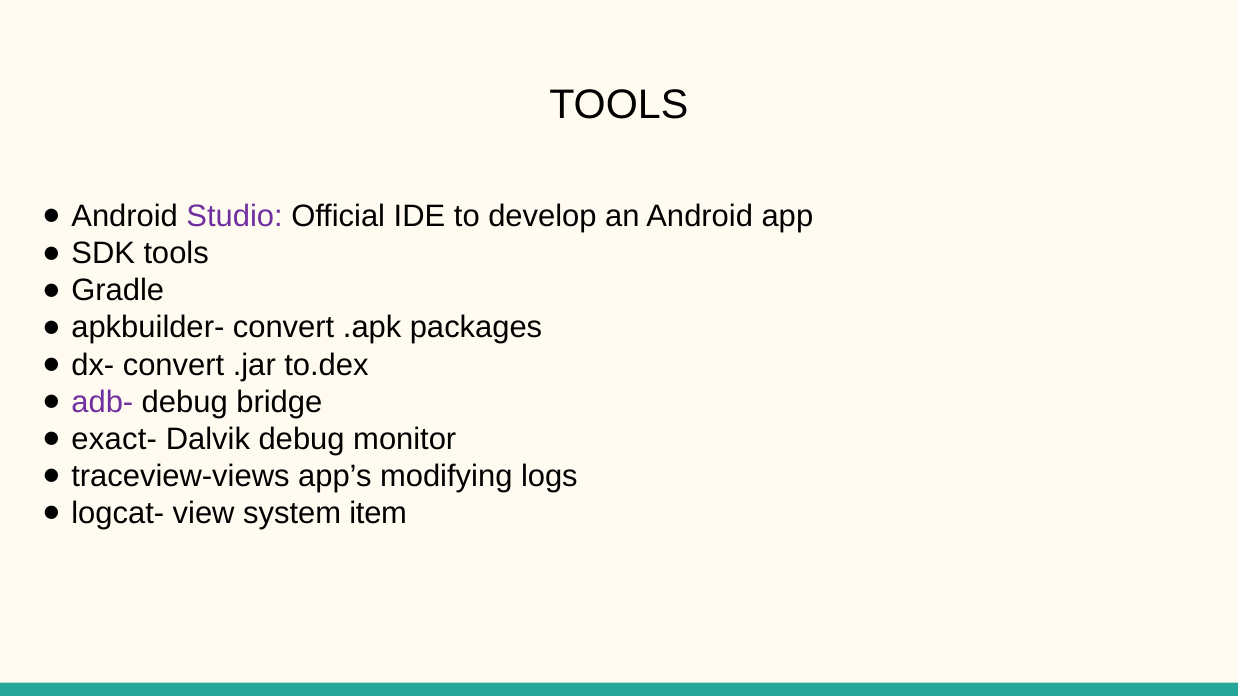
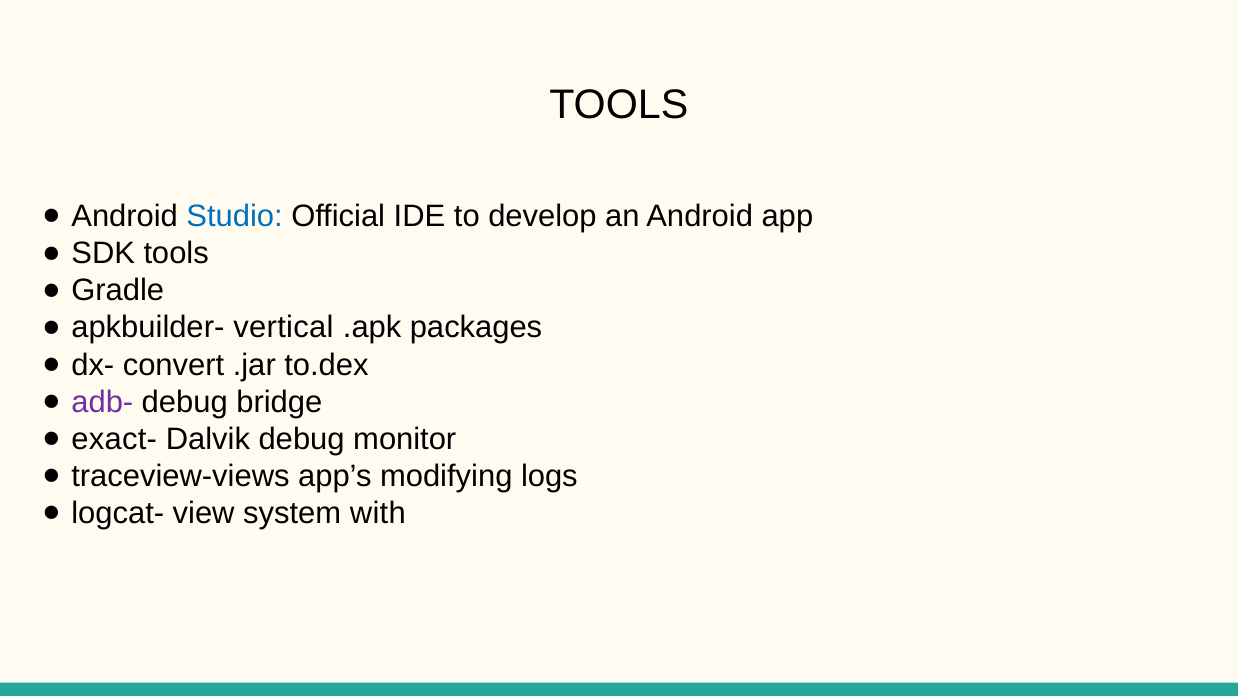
Studio colour: purple -> blue
apkbuilder- convert: convert -> vertical
item: item -> with
